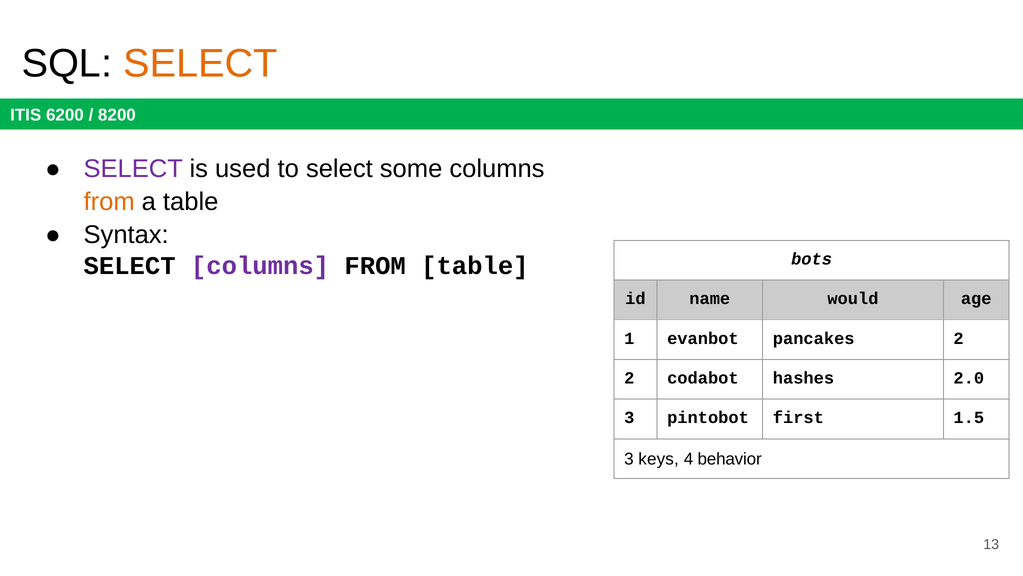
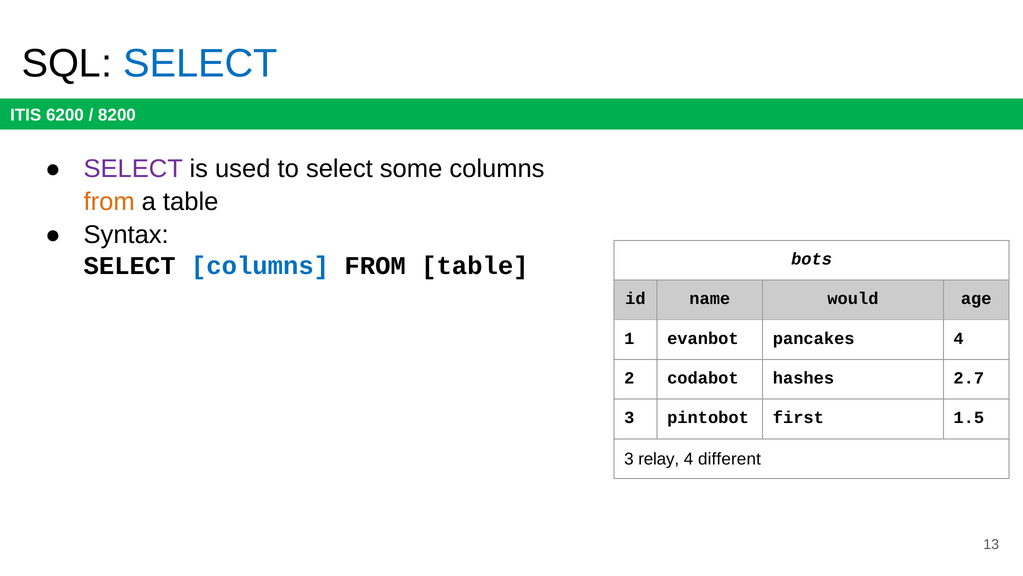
SELECT at (200, 63) colour: orange -> blue
columns at (260, 266) colour: purple -> blue
pancakes 2: 2 -> 4
2.0: 2.0 -> 2.7
keys: keys -> relay
behavior: behavior -> different
